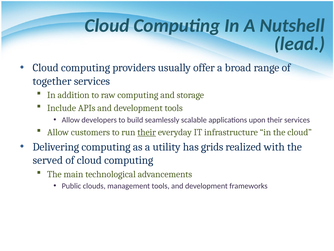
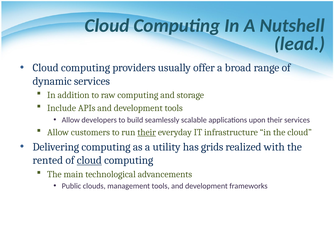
together: together -> dynamic
served: served -> rented
cloud at (89, 160) underline: none -> present
